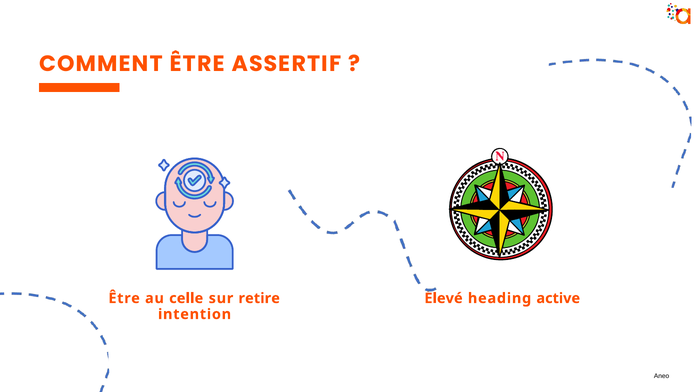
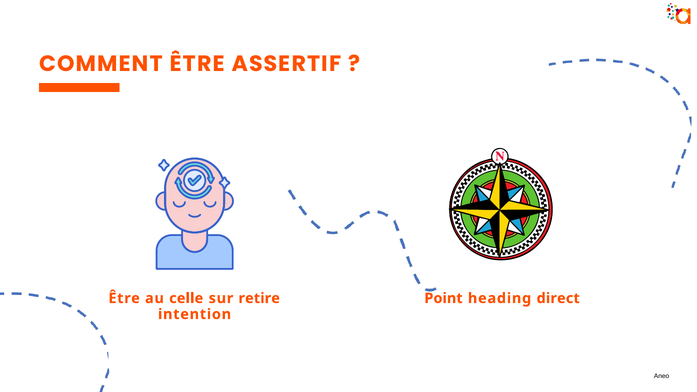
Élevé: Élevé -> Point
active: active -> direct
